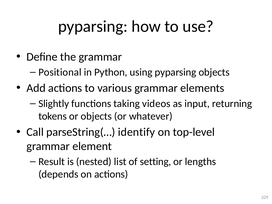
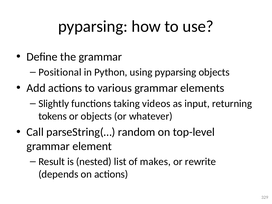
identify: identify -> random
setting: setting -> makes
lengths: lengths -> rewrite
